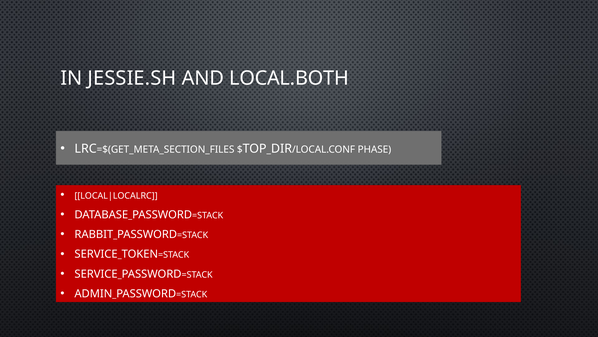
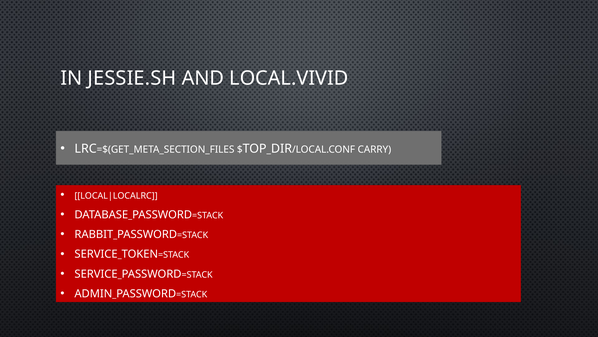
LOCAL.BOTH: LOCAL.BOTH -> LOCAL.VIVID
PHASE: PHASE -> CARRY
